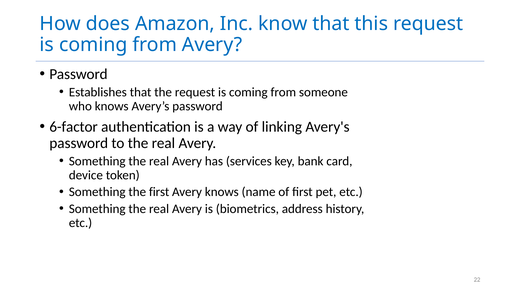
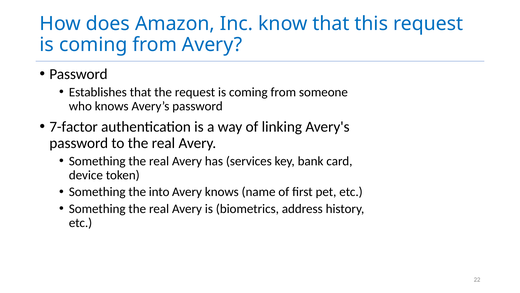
6-factor: 6-factor -> 7-factor
the first: first -> into
